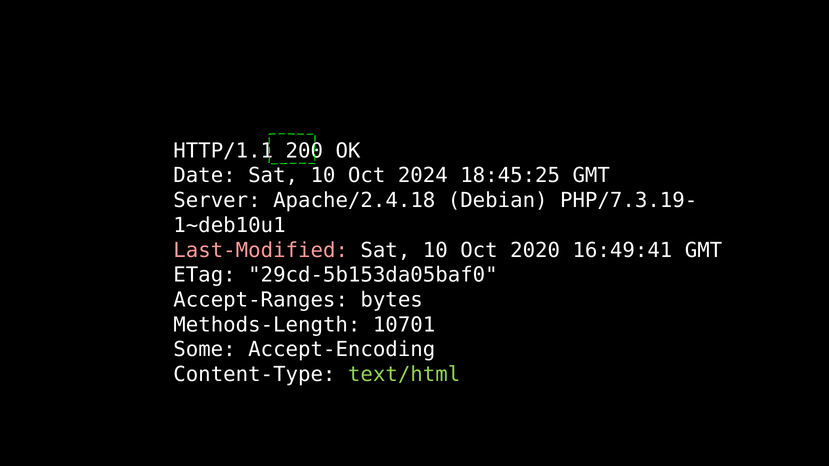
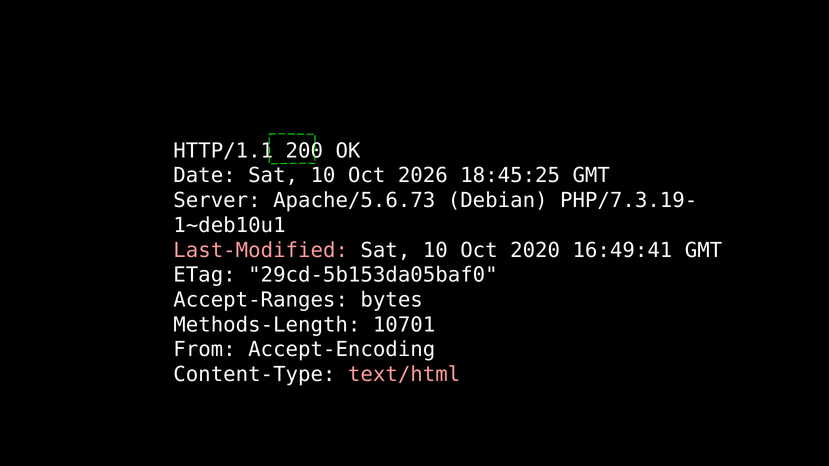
2024: 2024 -> 2026
Apache/2.4.18: Apache/2.4.18 -> Apache/5.6.73
Some: Some -> From
text/html colour: light green -> pink
